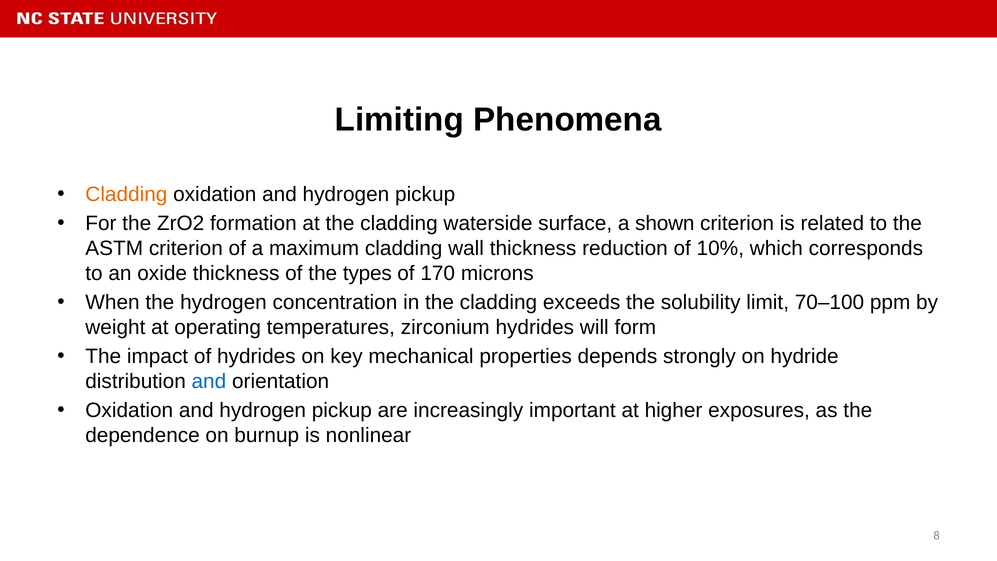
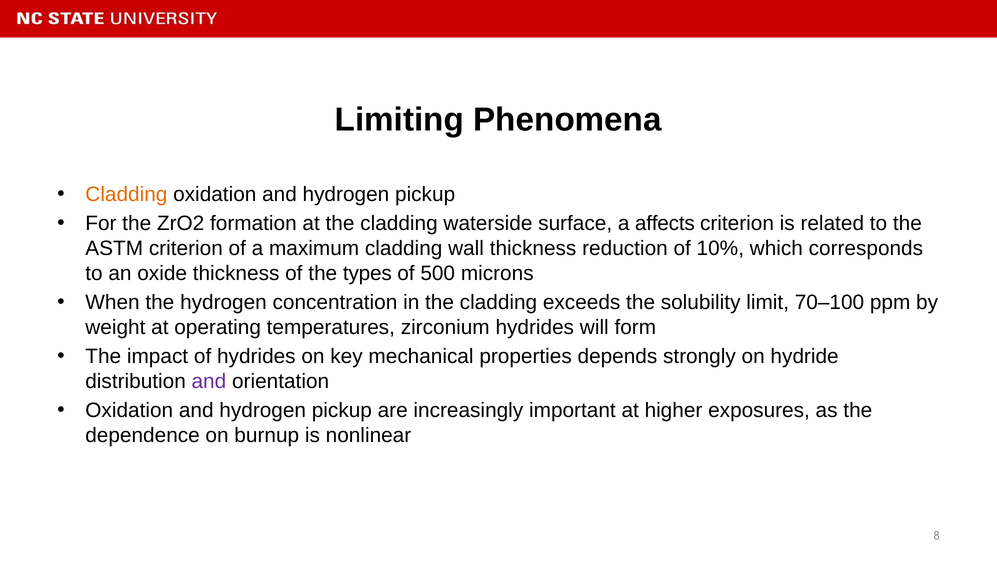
shown: shown -> affects
170: 170 -> 500
and at (209, 381) colour: blue -> purple
